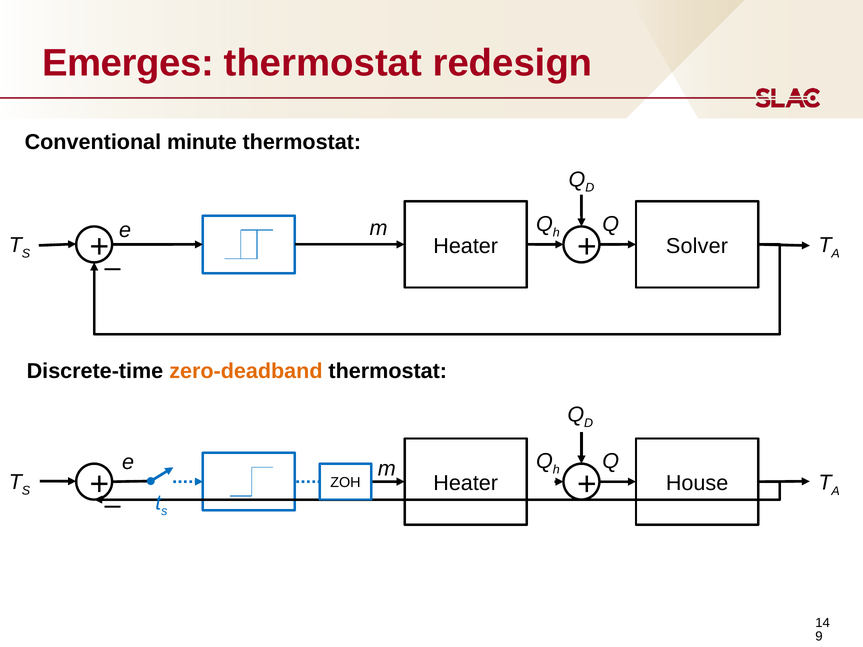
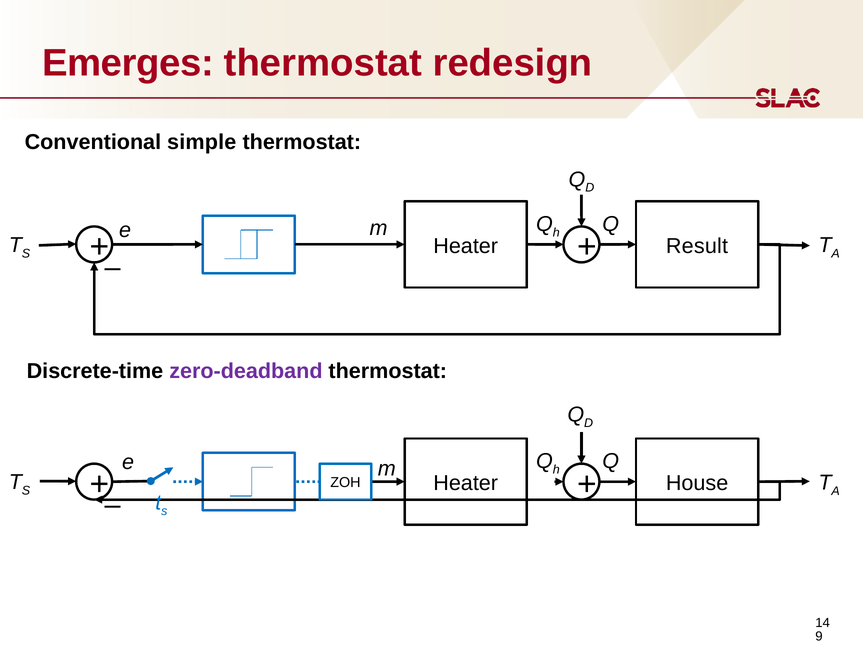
minute: minute -> simple
Solver: Solver -> Result
zero-deadband colour: orange -> purple
